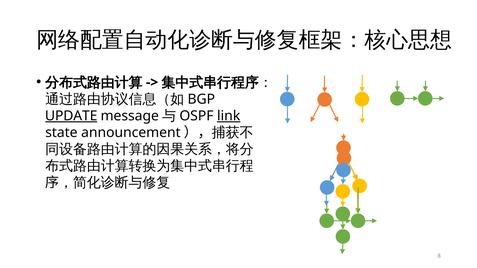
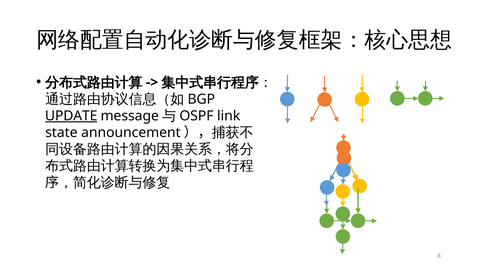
link underline: present -> none
